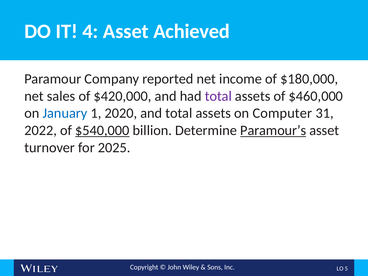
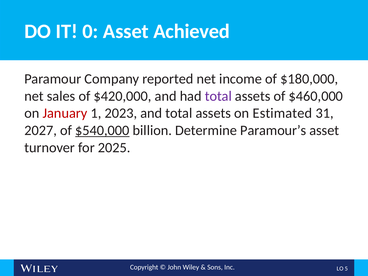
4: 4 -> 0
January colour: blue -> red
2020: 2020 -> 2023
Computer: Computer -> Estimated
2022: 2022 -> 2027
Paramour’s underline: present -> none
